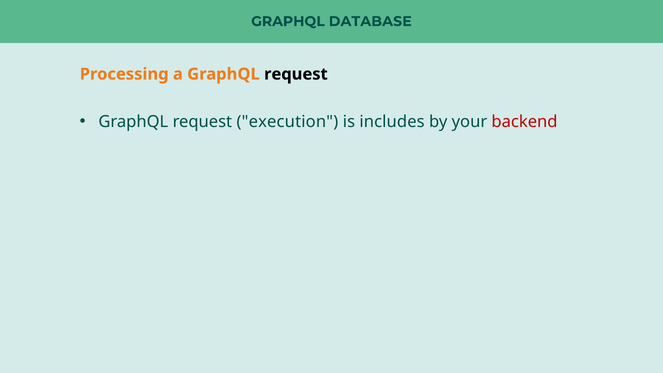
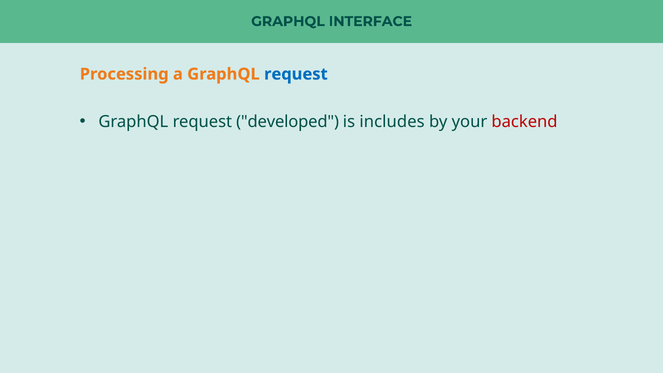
DATABASE: DATABASE -> INTERFACE
request at (296, 74) colour: black -> blue
execution: execution -> developed
